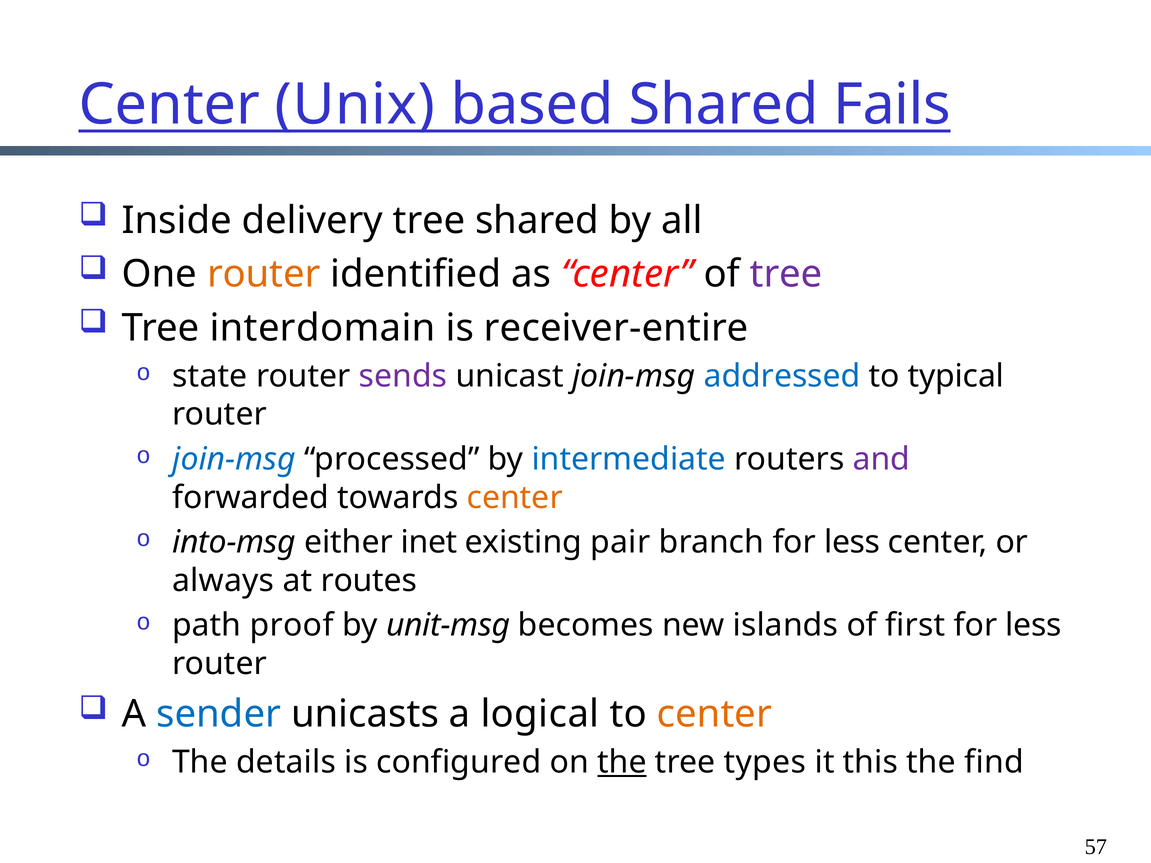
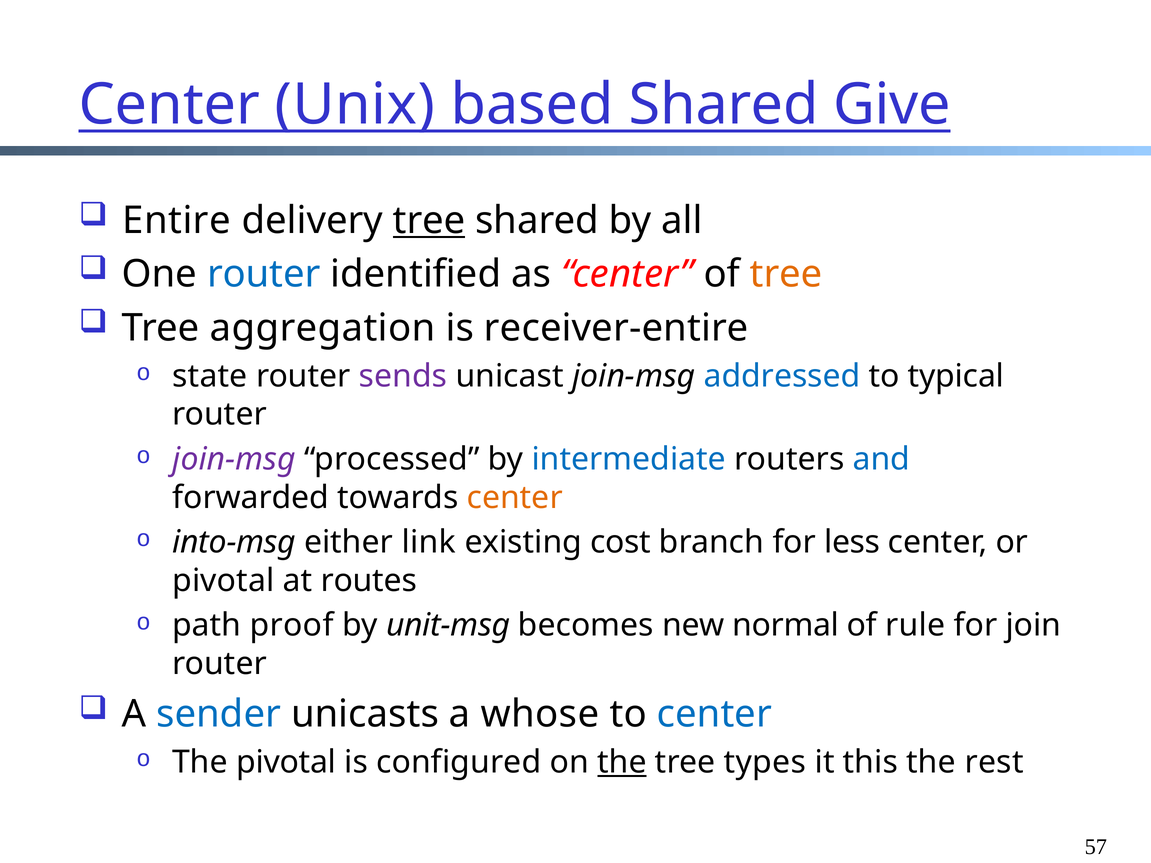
Fails: Fails -> Give
Inside: Inside -> Entire
tree at (429, 221) underline: none -> present
router at (264, 274) colour: orange -> blue
tree at (786, 274) colour: purple -> orange
interdomain: interdomain -> aggregation
join-msg at (234, 459) colour: blue -> purple
and colour: purple -> blue
inet: inet -> link
pair: pair -> cost
always at (223, 581): always -> pivotal
islands: islands -> normal
first: first -> rule
less at (1033, 626): less -> join
logical: logical -> whose
center at (714, 714) colour: orange -> blue
The details: details -> pivotal
find: find -> rest
